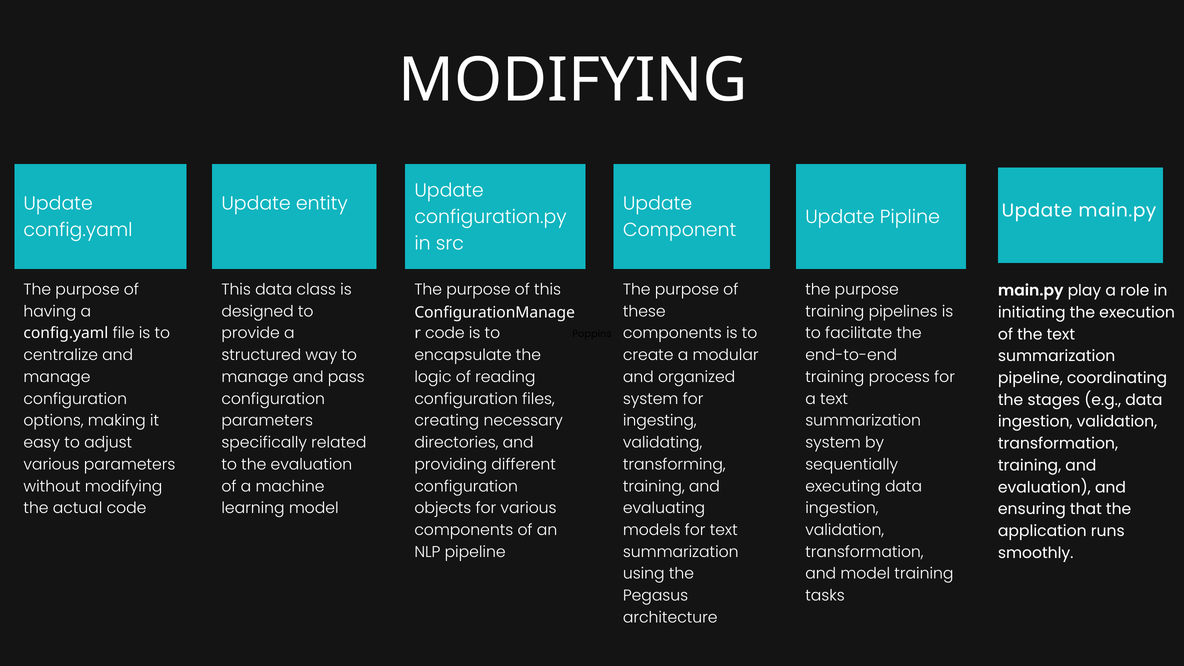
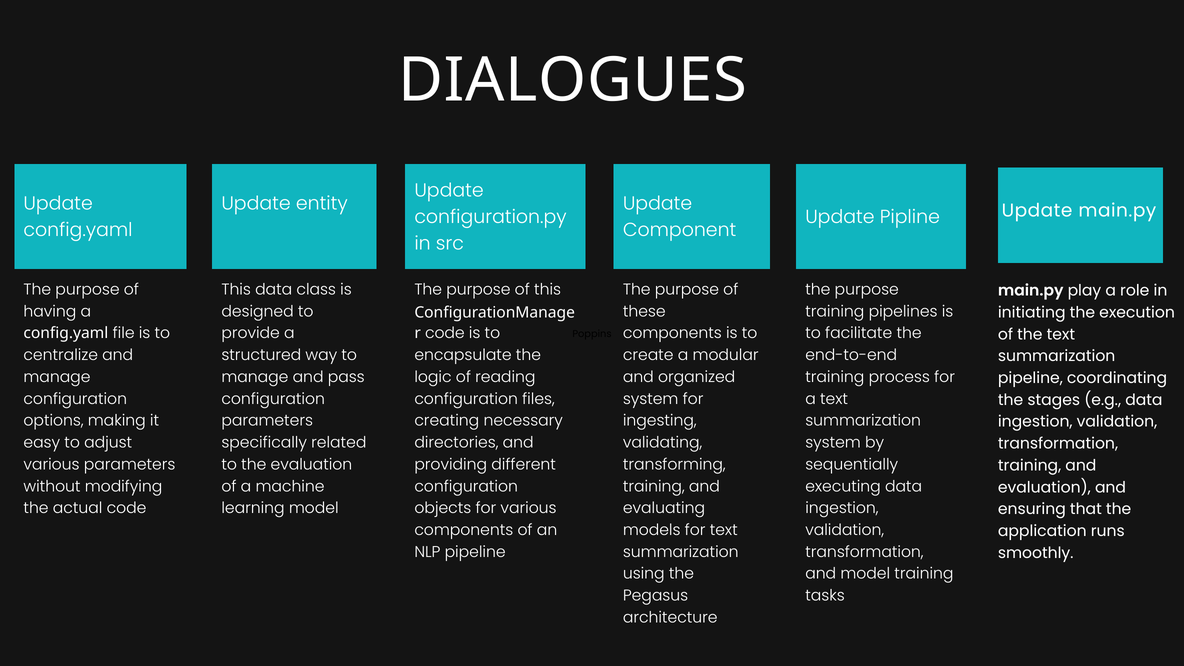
MODIFYING at (573, 80): MODIFYING -> DIALOGUES
